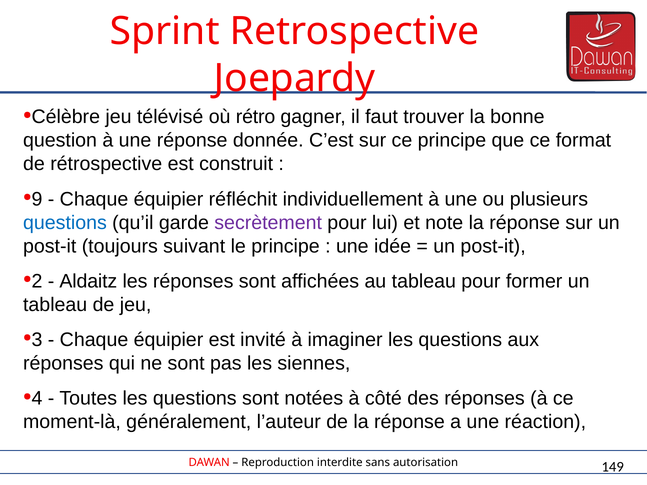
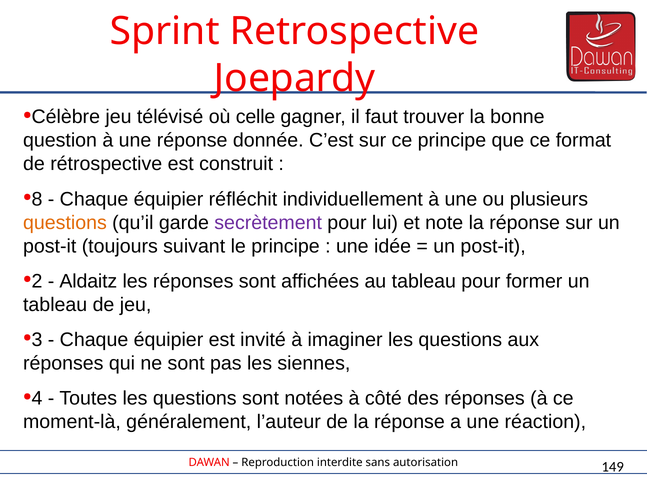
rétro: rétro -> celle
9: 9 -> 8
questions at (65, 223) colour: blue -> orange
